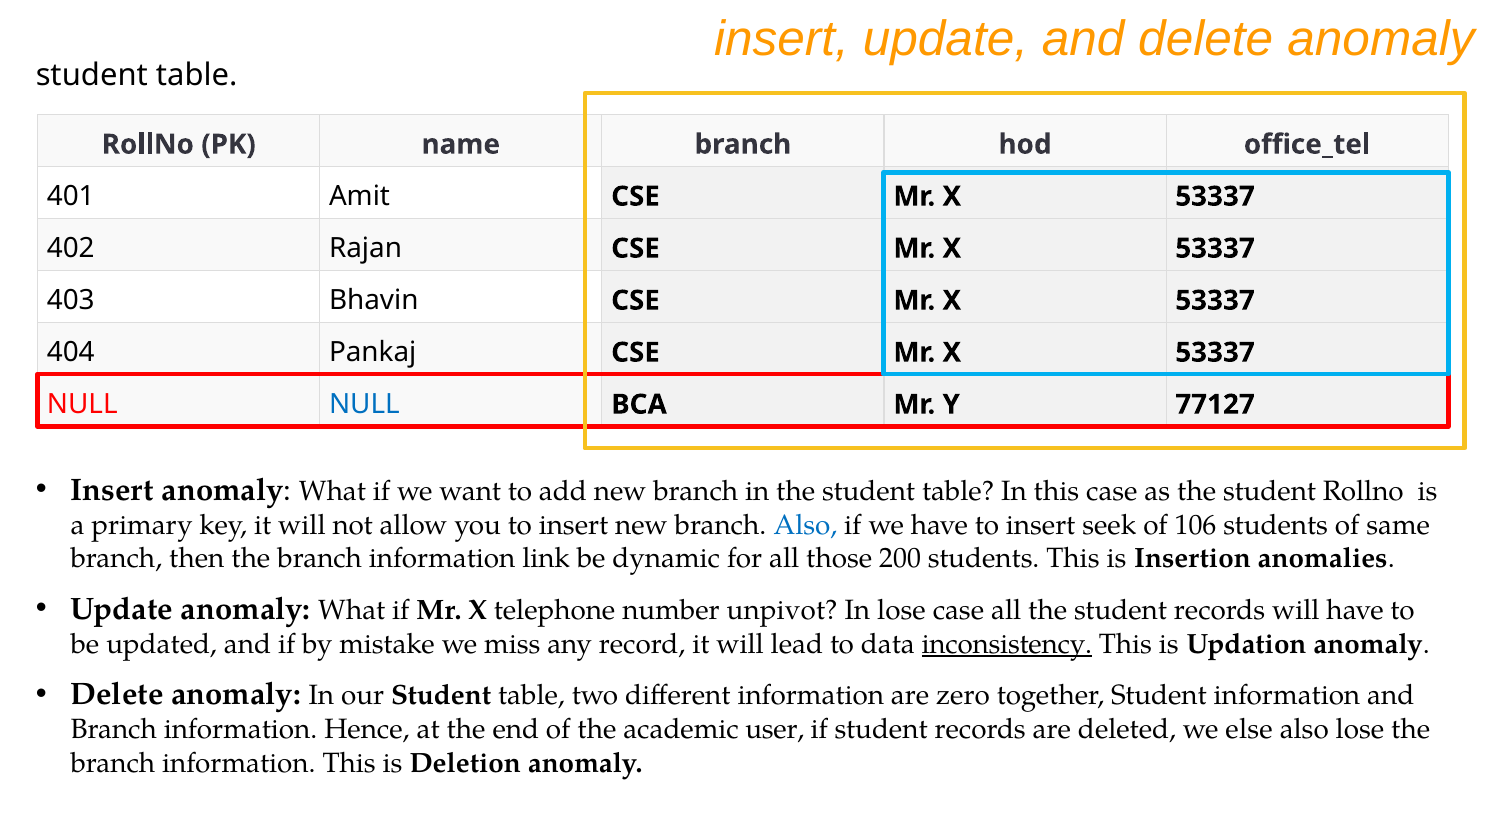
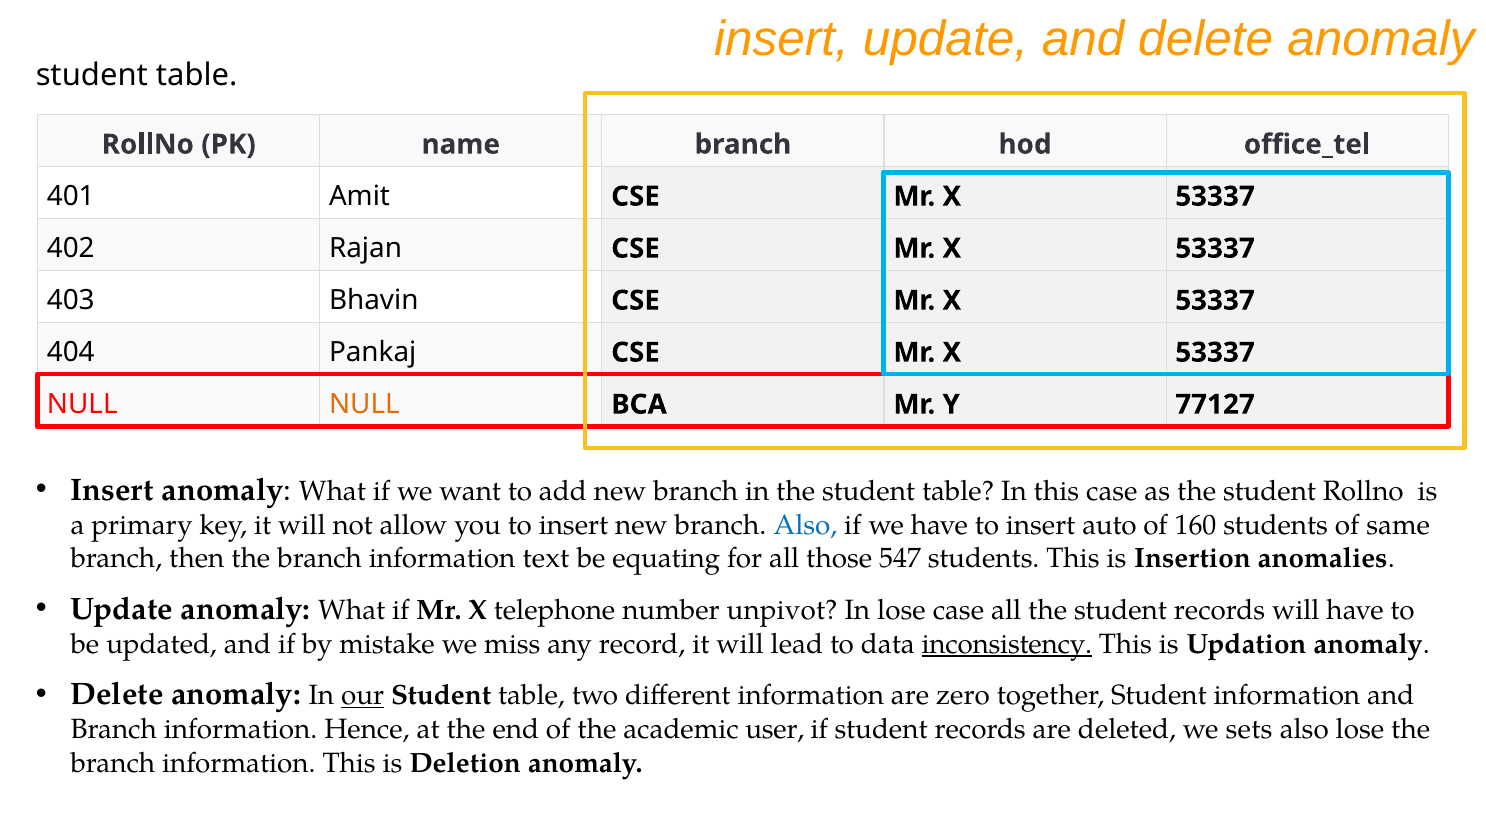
NULL at (364, 404) colour: blue -> orange
seek: seek -> auto
106: 106 -> 160
link: link -> text
dynamic: dynamic -> equating
200: 200 -> 547
our underline: none -> present
else: else -> sets
